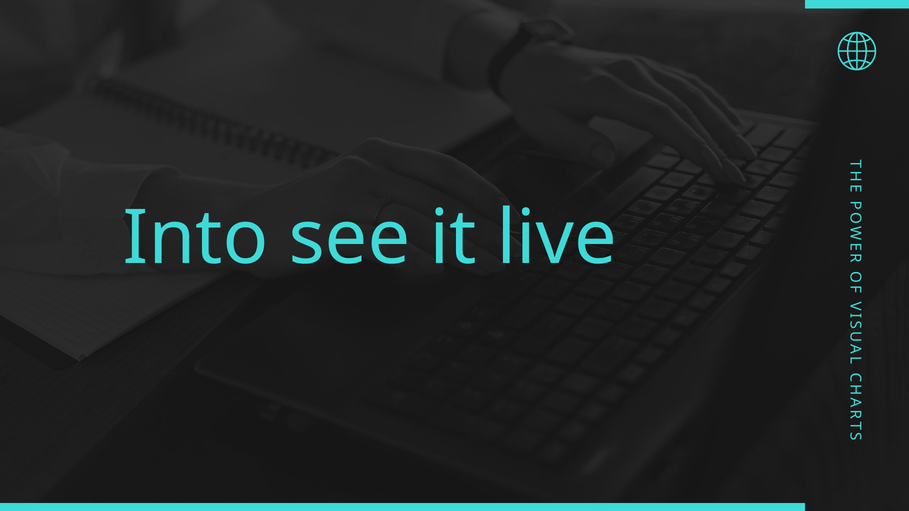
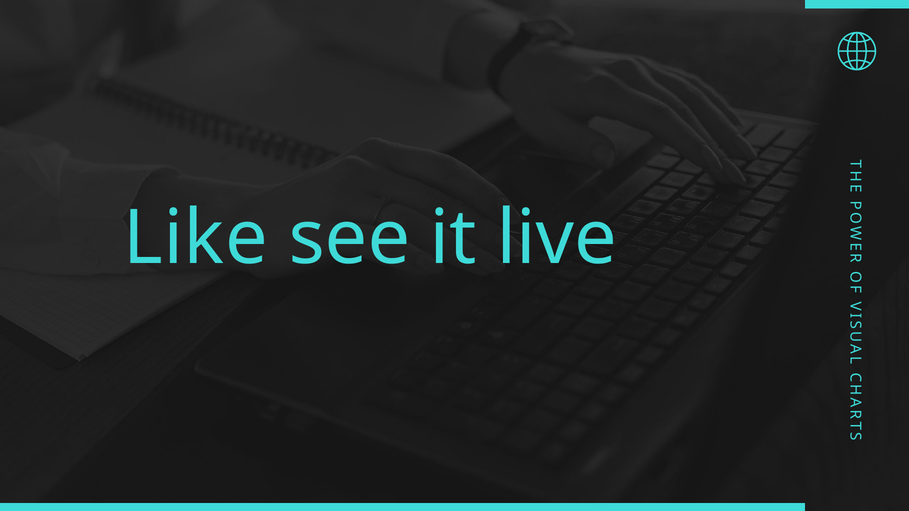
Into: Into -> Like
